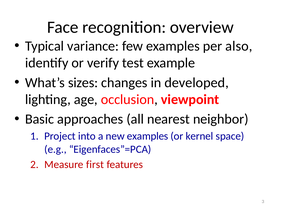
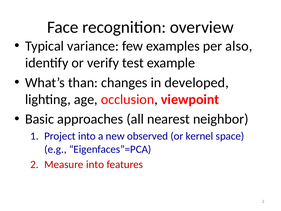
sizes: sizes -> than
new examples: examples -> observed
Measure first: first -> into
